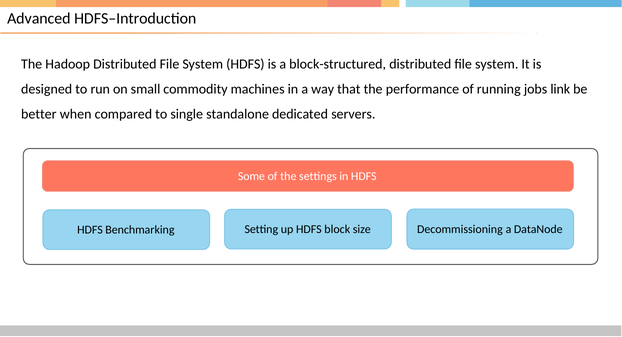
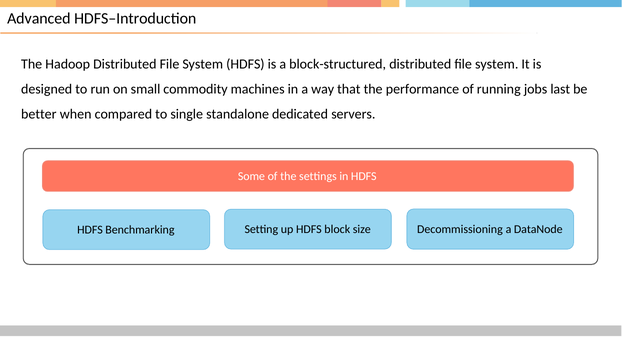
link: link -> last
